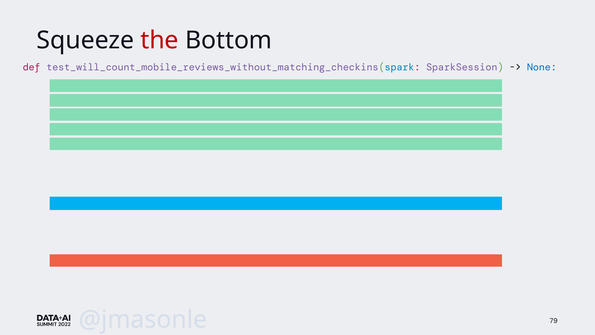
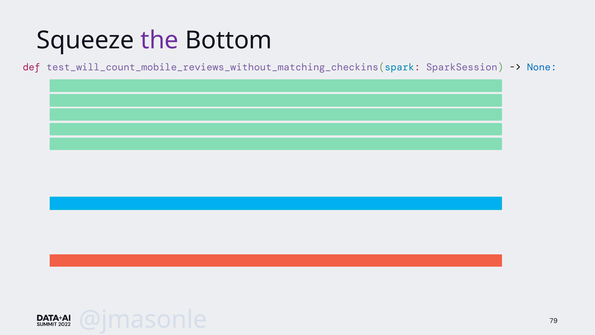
the colour: red -> purple
